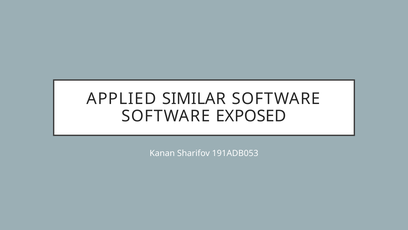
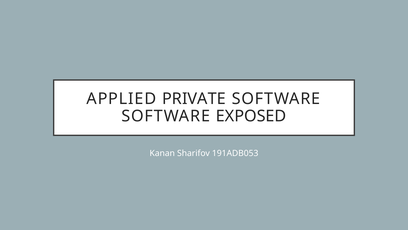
SIMILAR: SIMILAR -> PRIVATE
